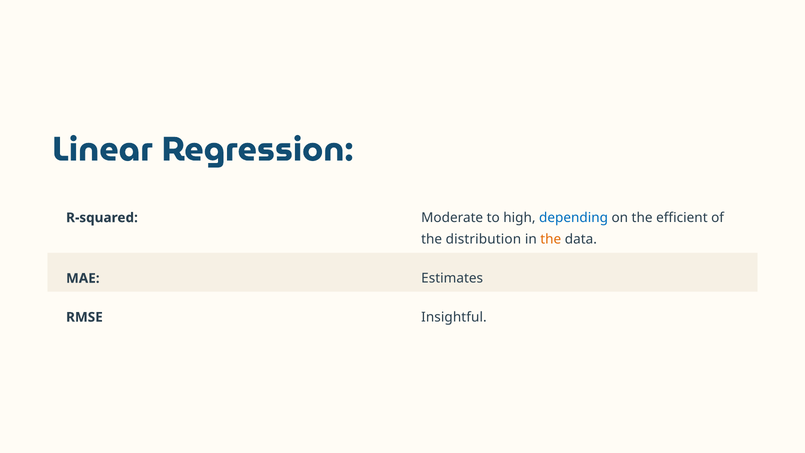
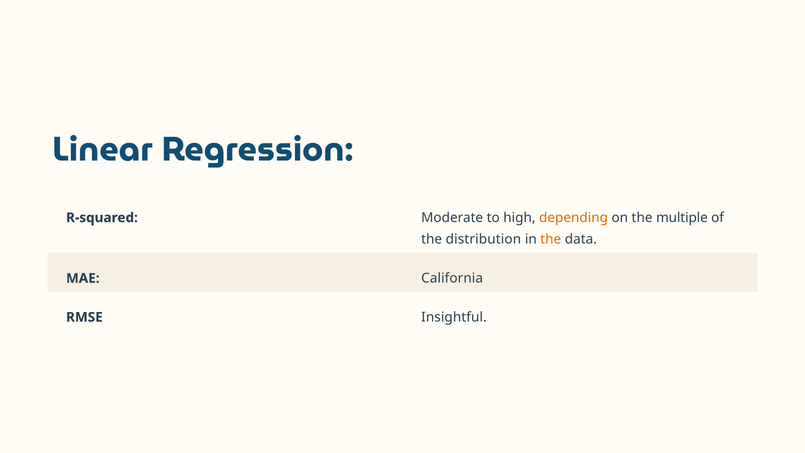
depending colour: blue -> orange
efficient: efficient -> multiple
Estimates: Estimates -> California
